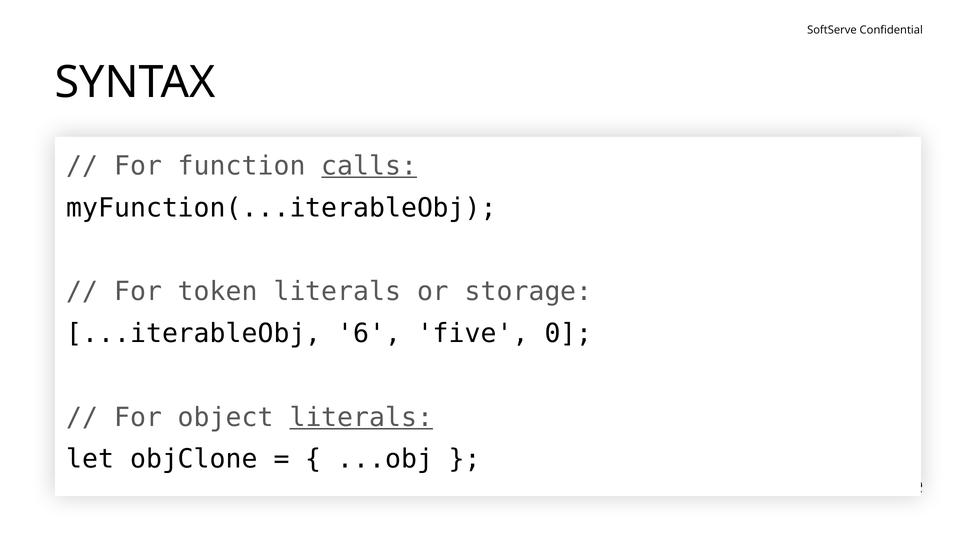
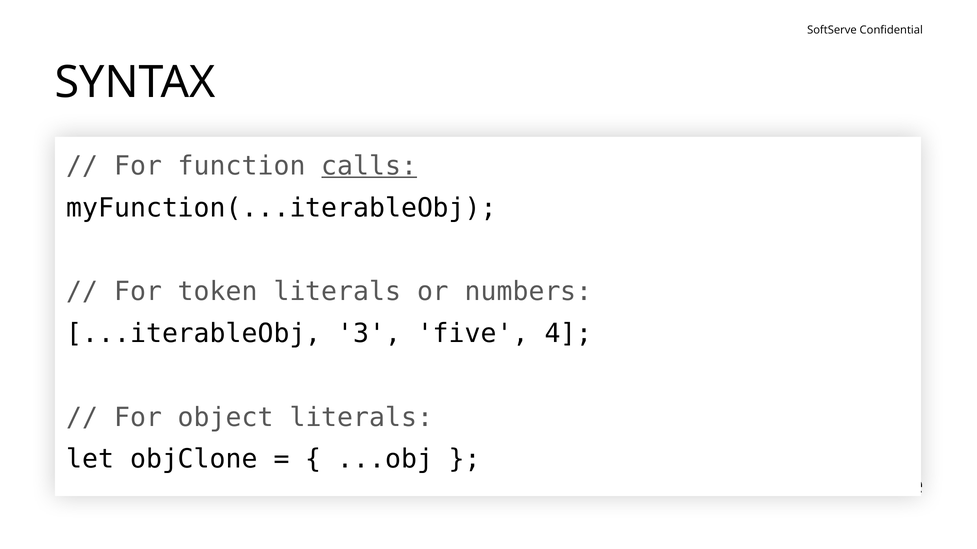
storage: storage -> numbers
6: 6 -> 3
0: 0 -> 4
literals at (361, 418) underline: present -> none
